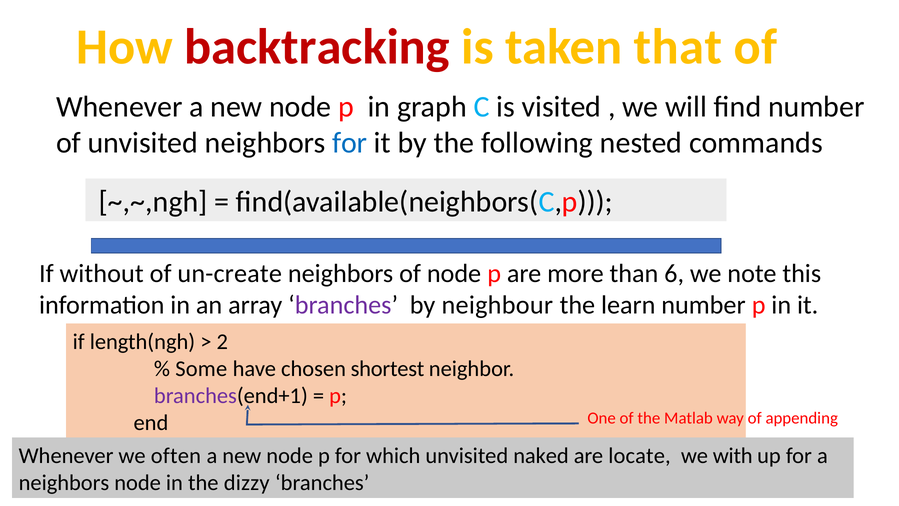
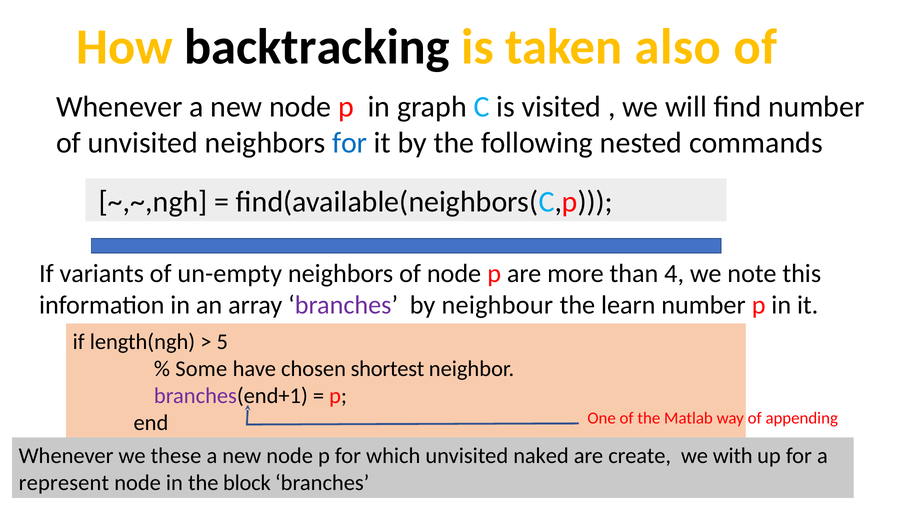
backtracking colour: red -> black
that: that -> also
without: without -> variants
un-create: un-create -> un-empty
6: 6 -> 4
2: 2 -> 5
often: often -> these
locate: locate -> create
neighbors at (64, 482): neighbors -> represent
dizzy: dizzy -> block
